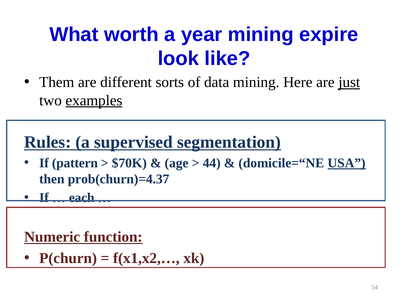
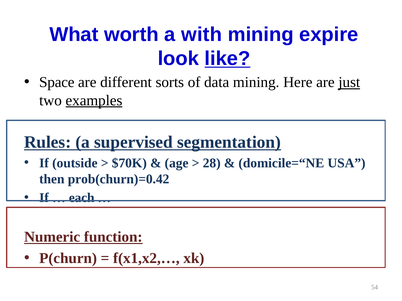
year: year -> with
like underline: none -> present
Them: Them -> Space
pattern: pattern -> outside
44: 44 -> 28
USA underline: present -> none
prob(churn)=4.37: prob(churn)=4.37 -> prob(churn)=0.42
